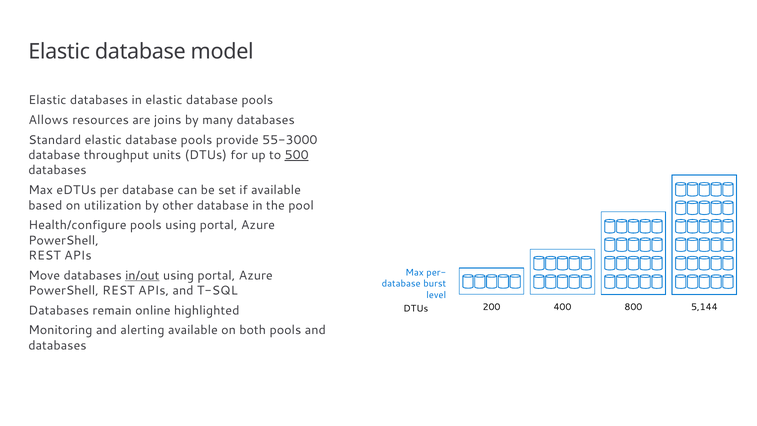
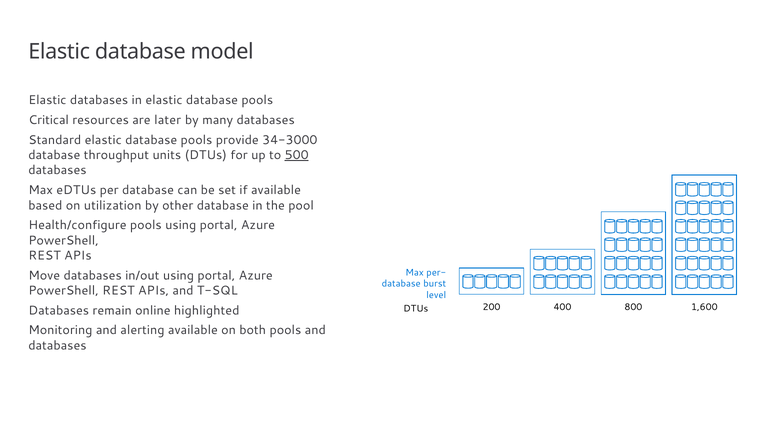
Allows: Allows -> Critical
joins: joins -> later
55-3000: 55-3000 -> 34-3000
in/out underline: present -> none
5,144: 5,144 -> 1,600
